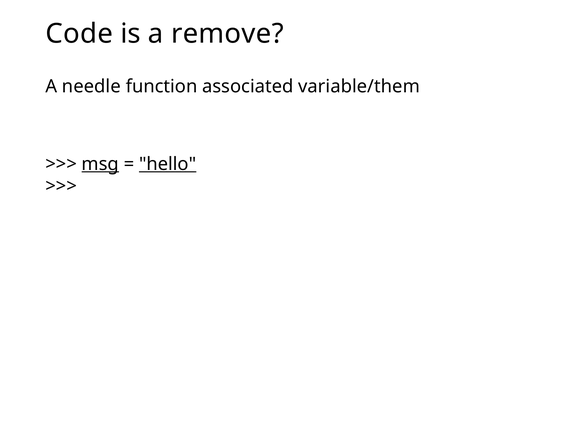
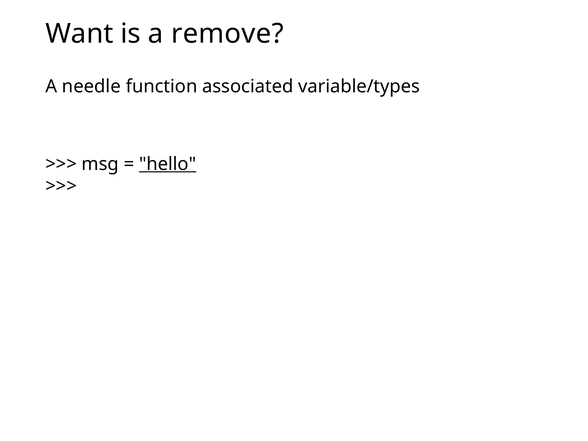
Code: Code -> Want
variable/them: variable/them -> variable/types
msg underline: present -> none
